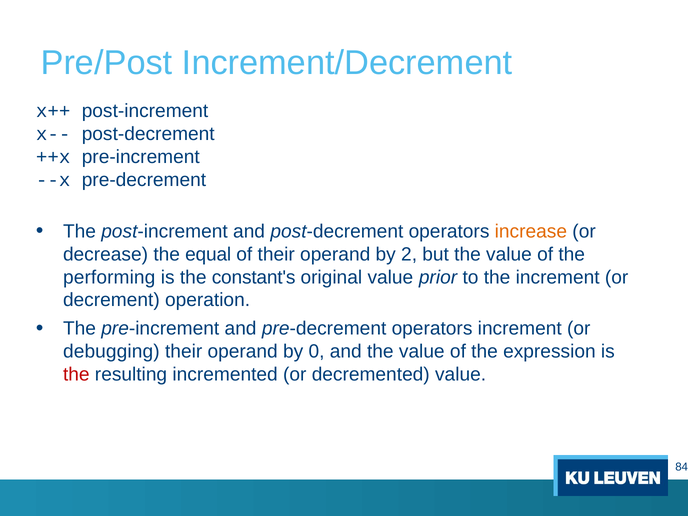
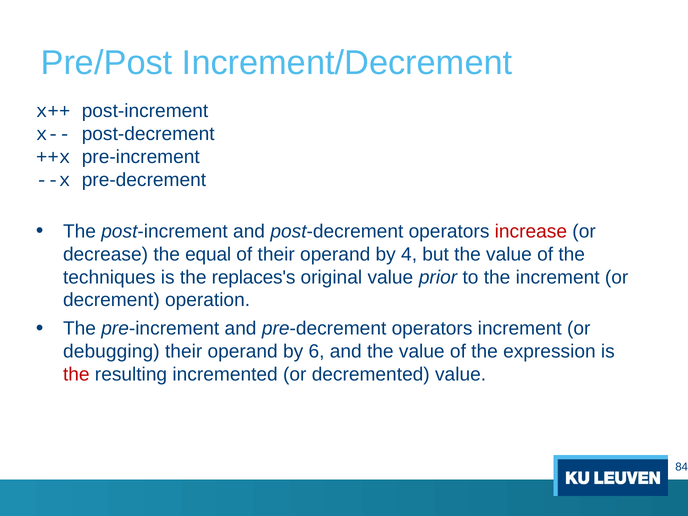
increase colour: orange -> red
2: 2 -> 4
performing: performing -> techniques
constant's: constant's -> replaces's
0: 0 -> 6
